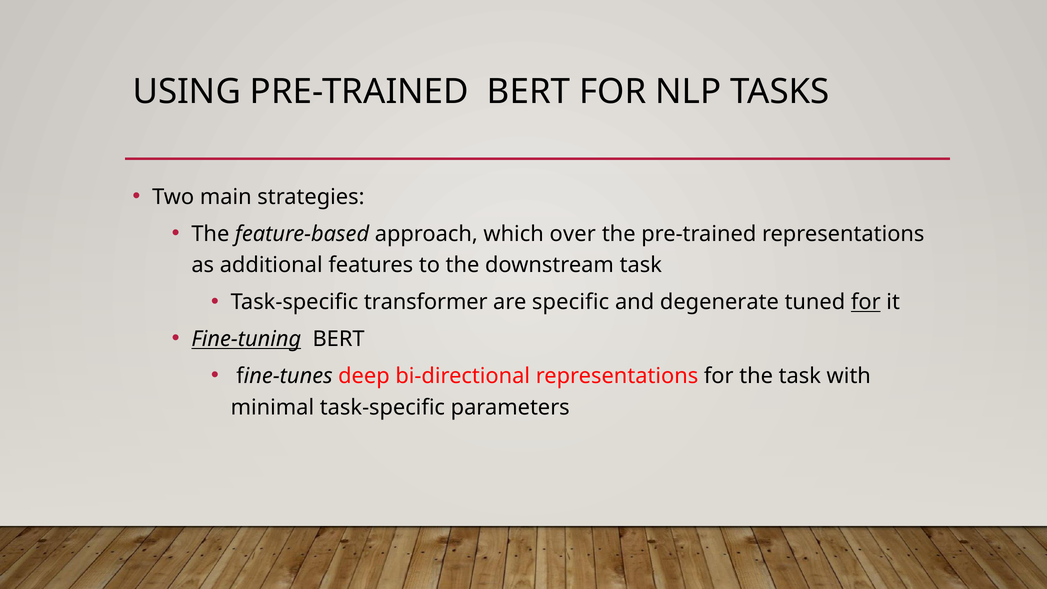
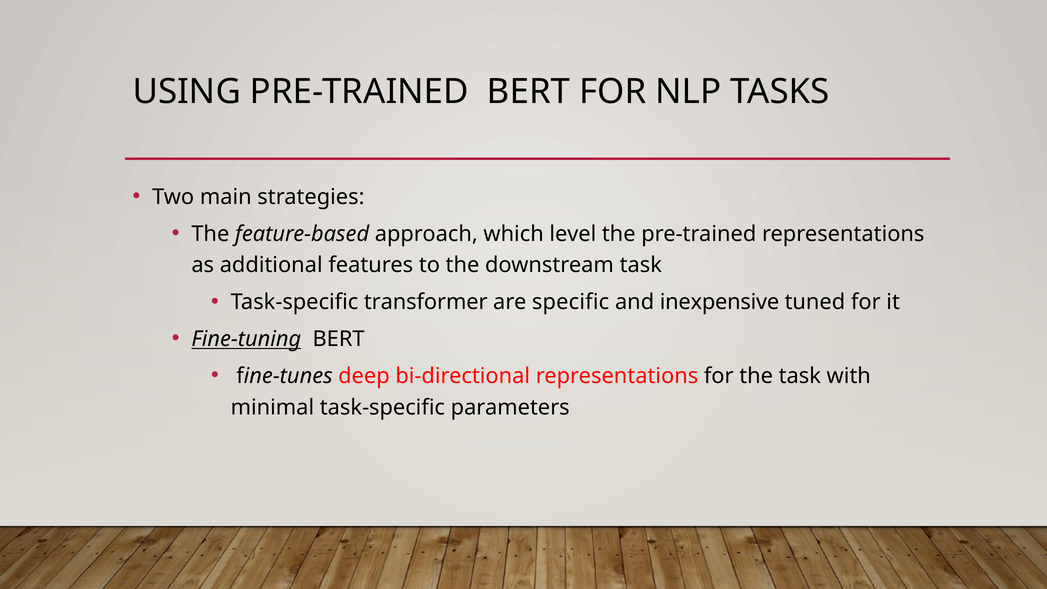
over: over -> level
degenerate: degenerate -> inexpensive
for at (866, 302) underline: present -> none
